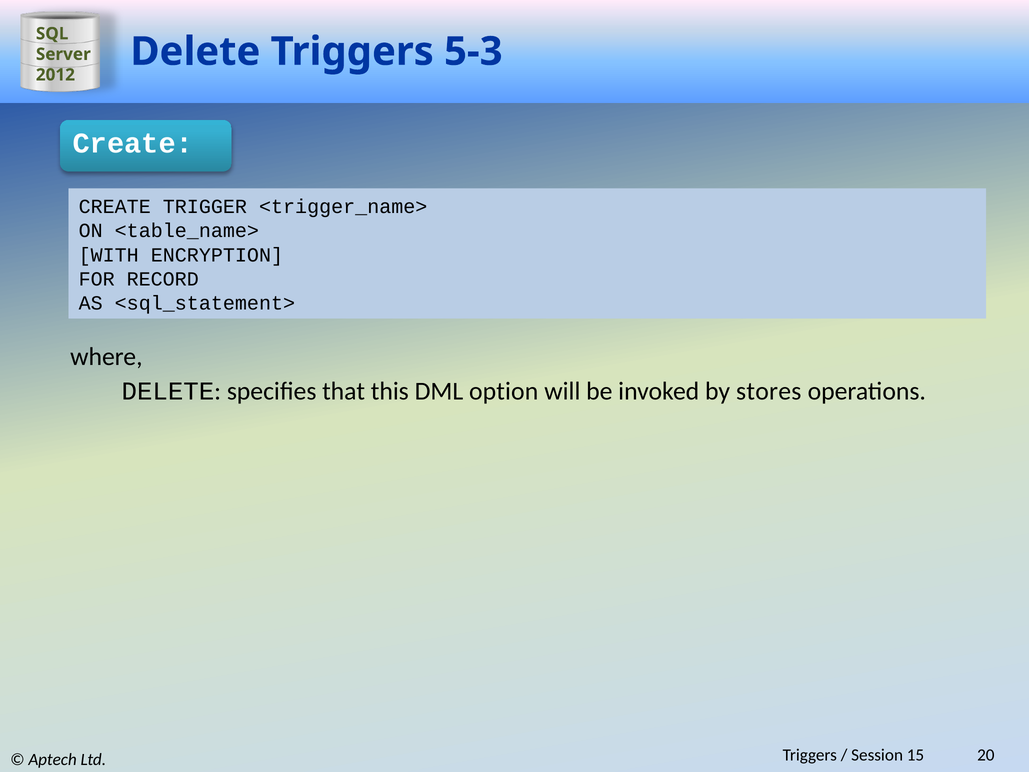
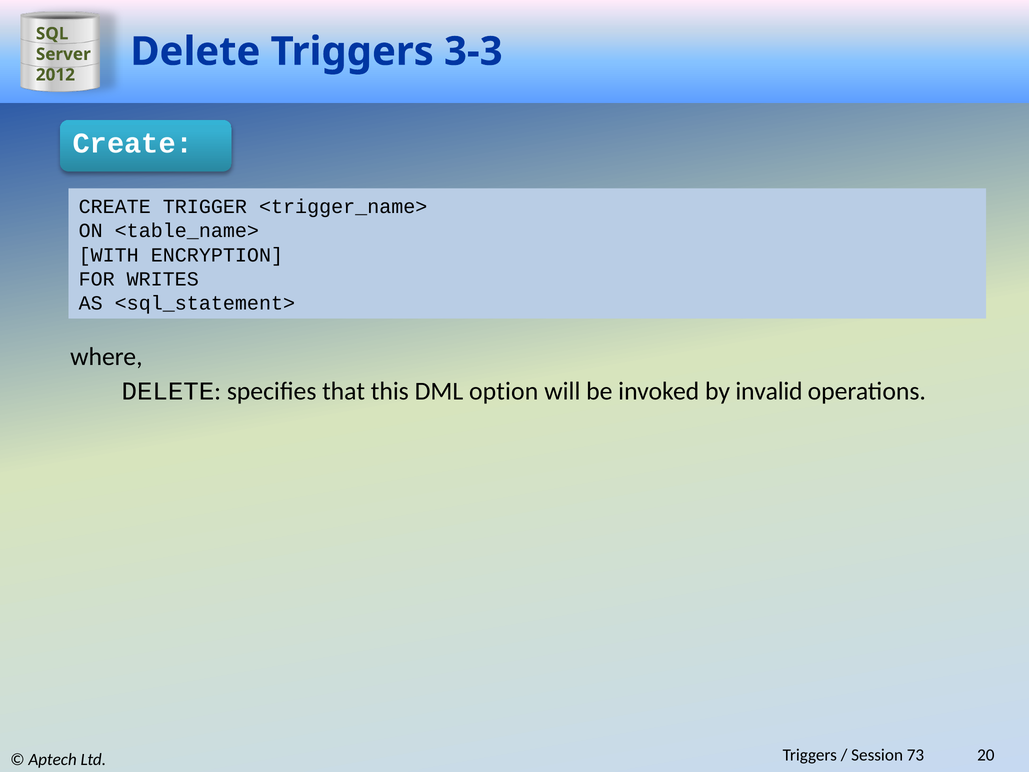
5-3: 5-3 -> 3-3
RECORD: RECORD -> WRITES
stores: stores -> invalid
15: 15 -> 73
